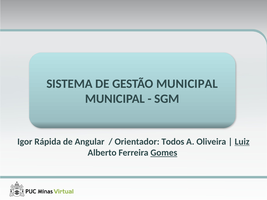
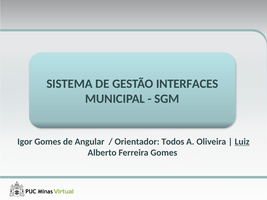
GESTÃO MUNICIPAL: MUNICIPAL -> INTERFACES
Igor Rápida: Rápida -> Gomes
Gomes at (164, 153) underline: present -> none
